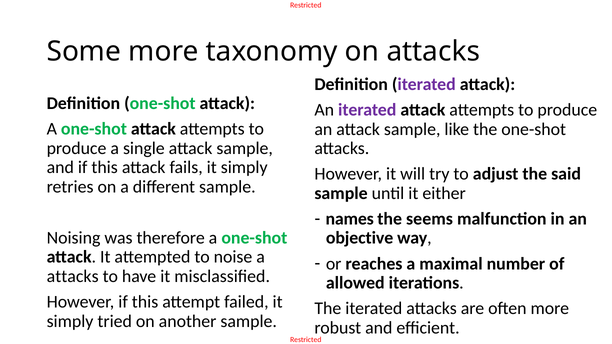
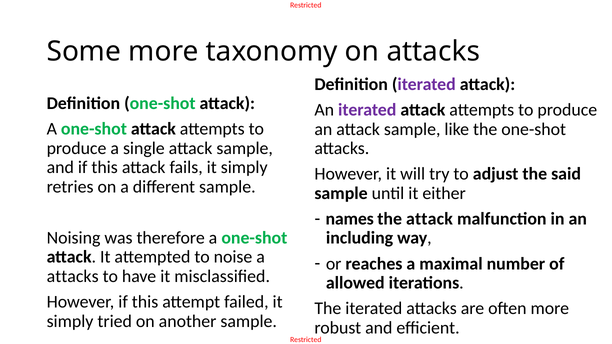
the seems: seems -> attack
objective: objective -> including
